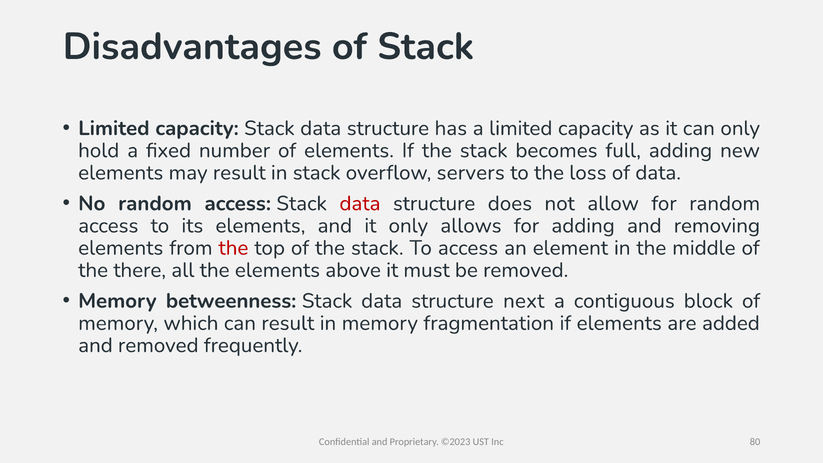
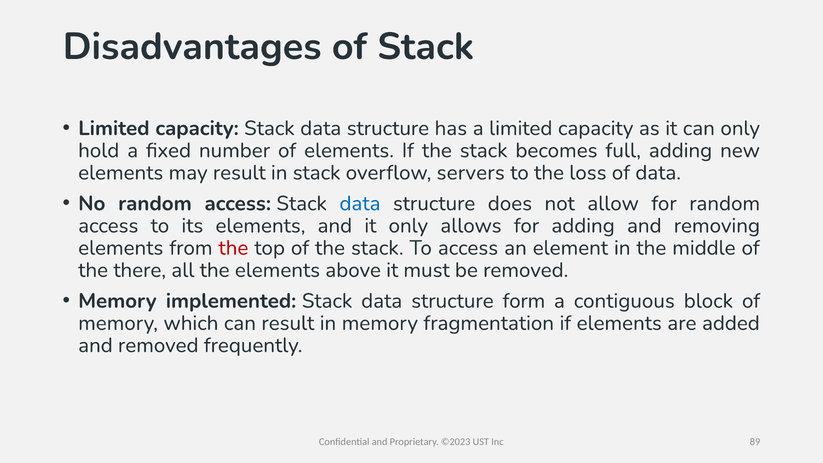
data at (360, 203) colour: red -> blue
betweenness: betweenness -> implemented
next: next -> form
80: 80 -> 89
